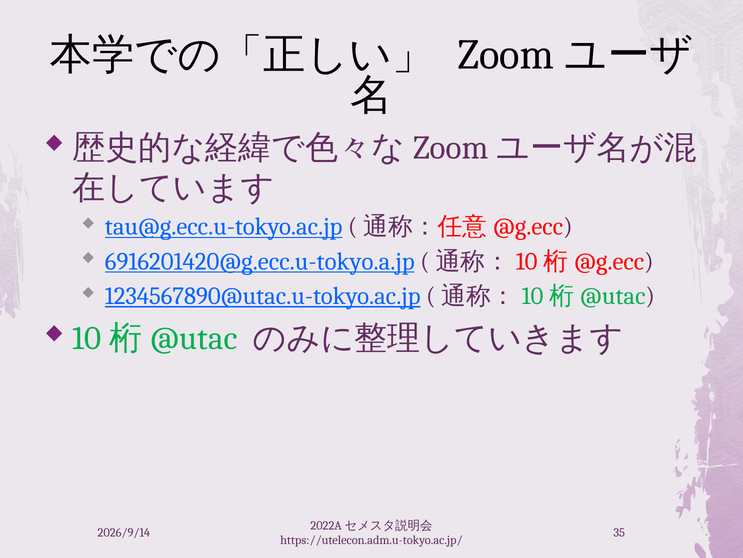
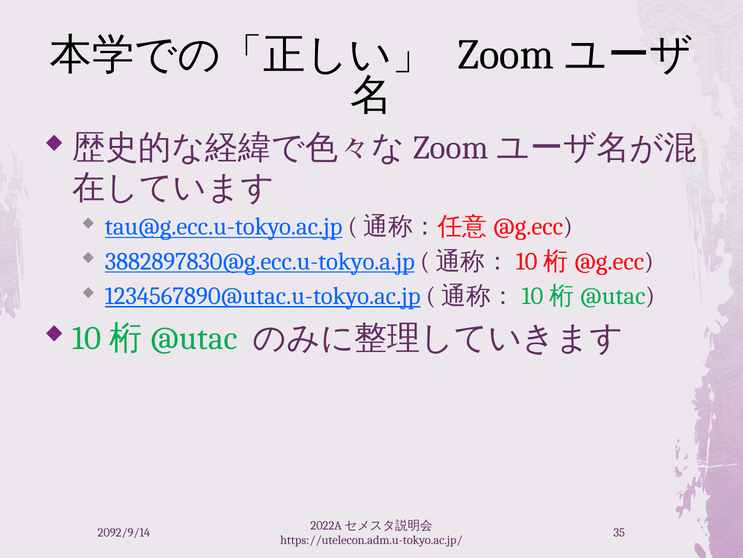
6916201420@g.ecc.u-tokyo.a.jp: 6916201420@g.ecc.u-tokyo.a.jp -> 3882897830@g.ecc.u-tokyo.a.jp
2026/9/14: 2026/9/14 -> 2092/9/14
